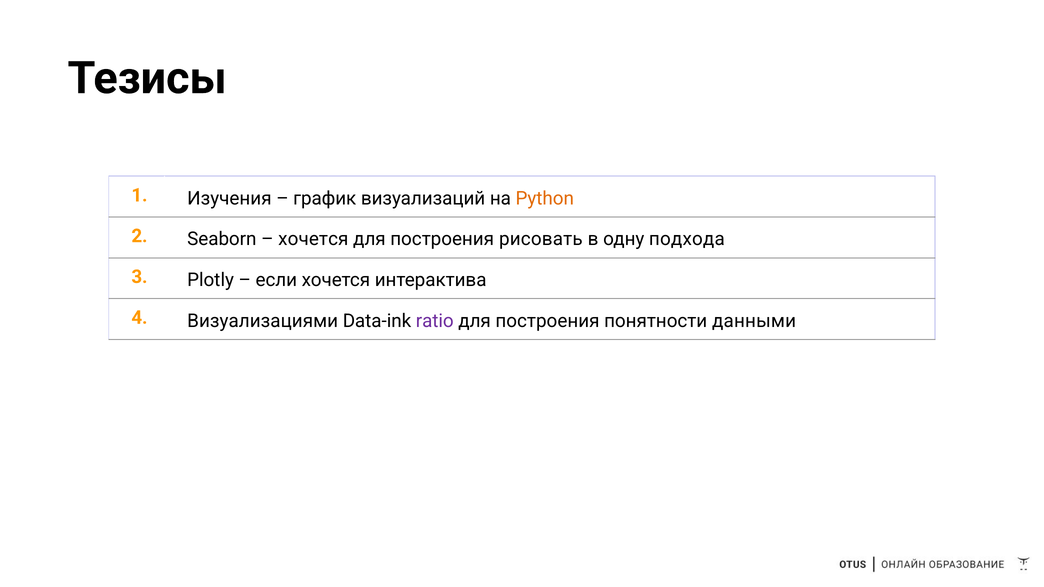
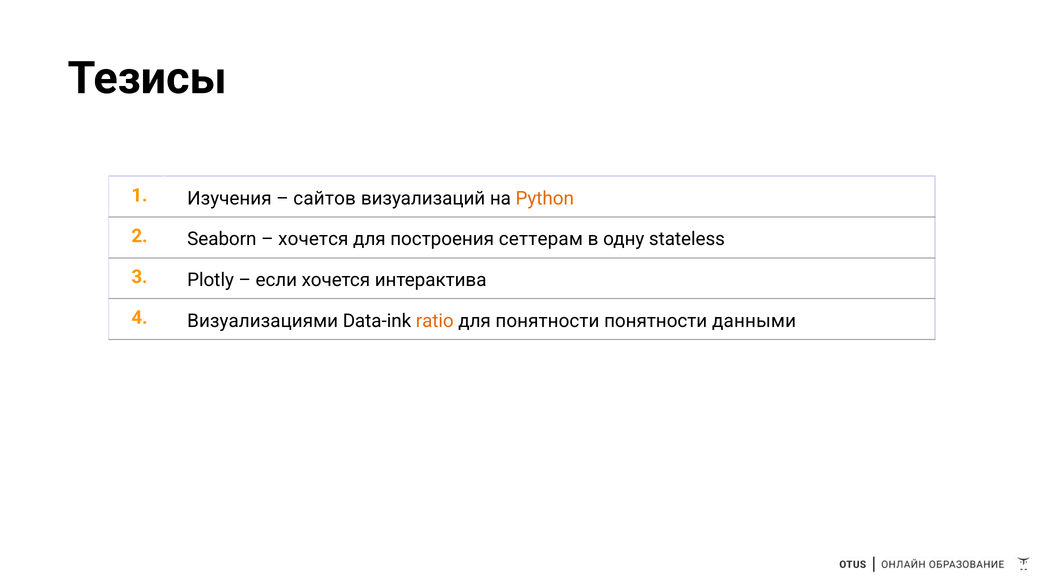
график: график -> сайтов
рисовать: рисовать -> сеттерам
подхода: подхода -> stateless
ratio colour: purple -> orange
построения at (547, 321): построения -> понятности
